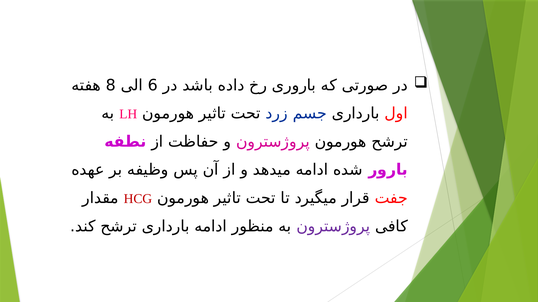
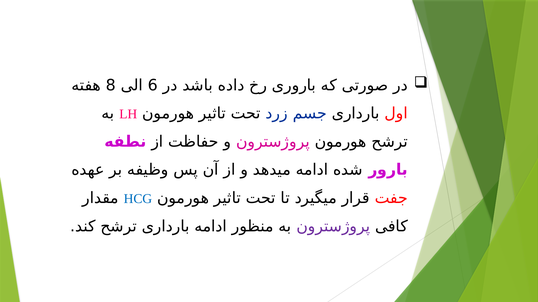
HCG colour: red -> blue
